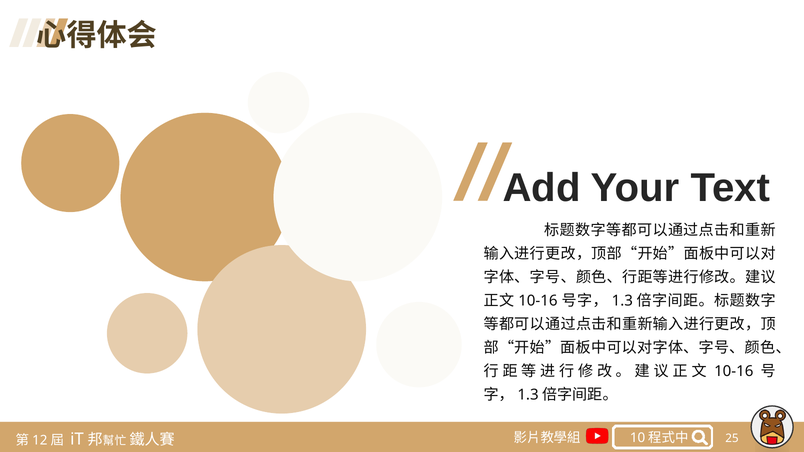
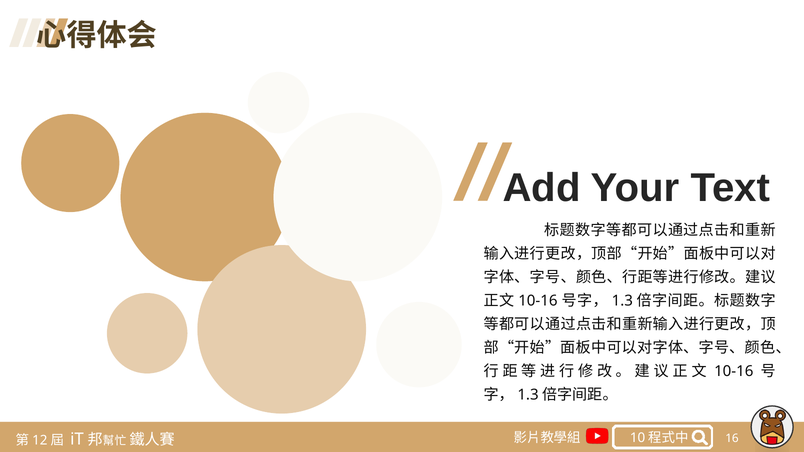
25: 25 -> 16
